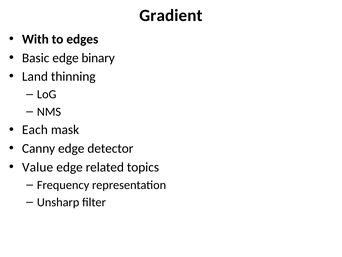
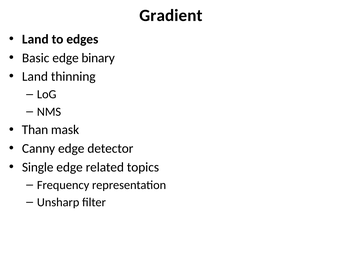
With at (35, 39): With -> Land
Each: Each -> Than
Value: Value -> Single
